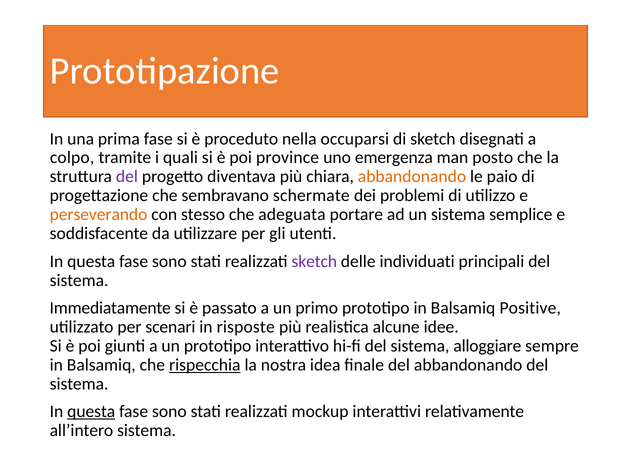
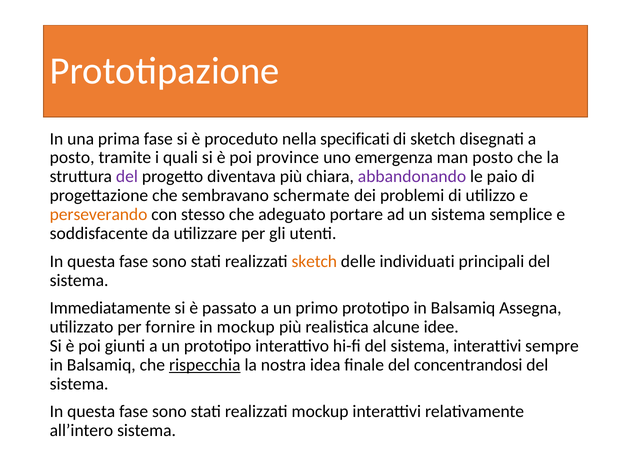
occuparsi: occuparsi -> specificati
colpo at (72, 157): colpo -> posto
abbandonando at (412, 176) colour: orange -> purple
adeguata: adeguata -> adeguato
sketch at (314, 261) colour: purple -> orange
Positive: Positive -> Assegna
scenari: scenari -> fornire
in risposte: risposte -> mockup
sistema alloggiare: alloggiare -> interattivi
del abbandonando: abbandonando -> concentrandosi
questa at (91, 411) underline: present -> none
